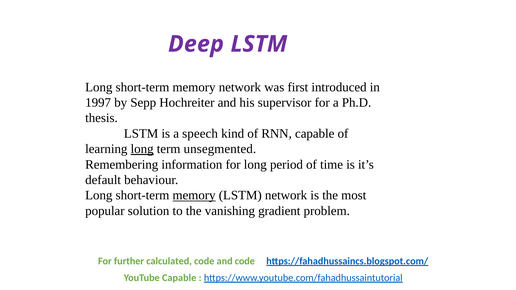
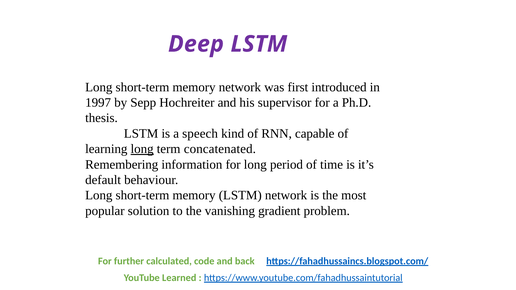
unsegmented: unsegmented -> concatenated
memory at (194, 196) underline: present -> none
and code: code -> back
YouTube Capable: Capable -> Learned
